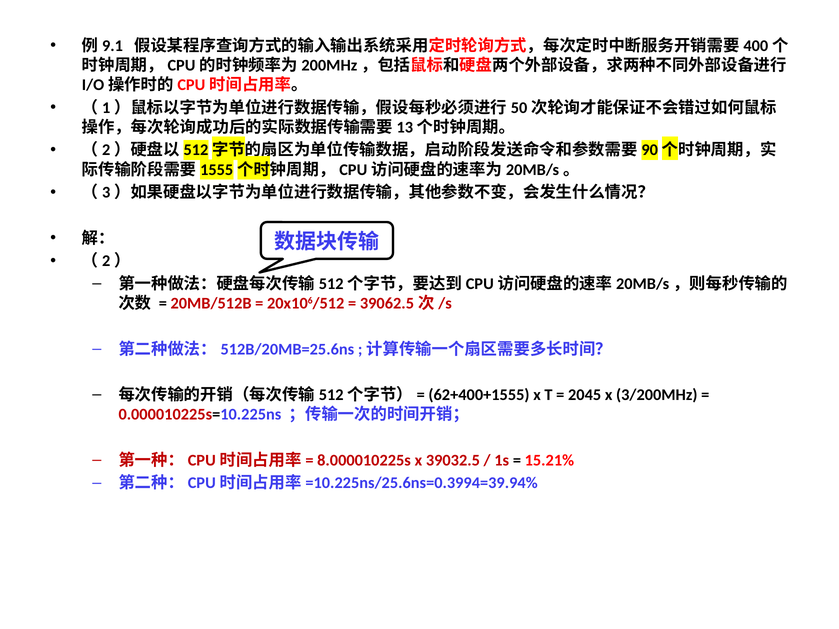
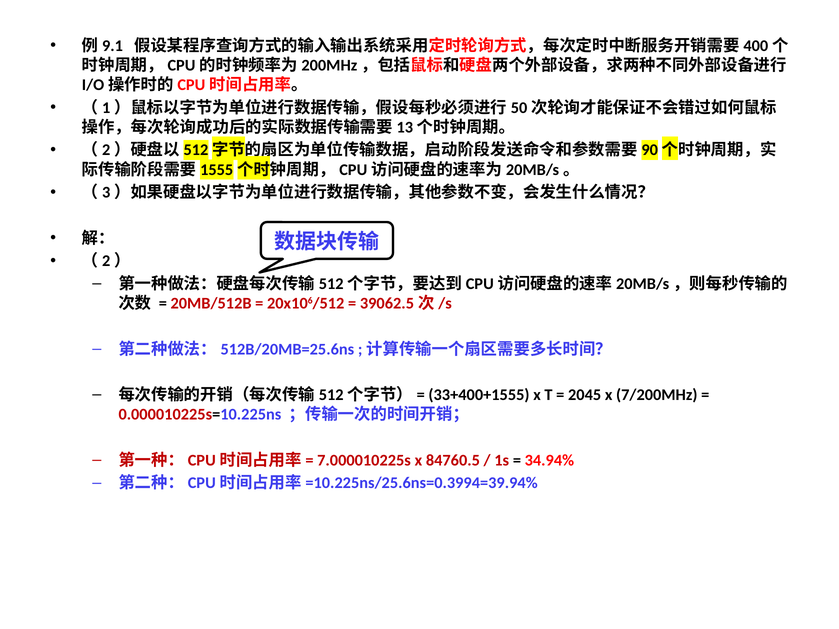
62+400+1555: 62+400+1555 -> 33+400+1555
3/200MHz: 3/200MHz -> 7/200MHz
8.000010225s: 8.000010225s -> 7.000010225s
39032.5: 39032.5 -> 84760.5
15.21%: 15.21% -> 34.94%
